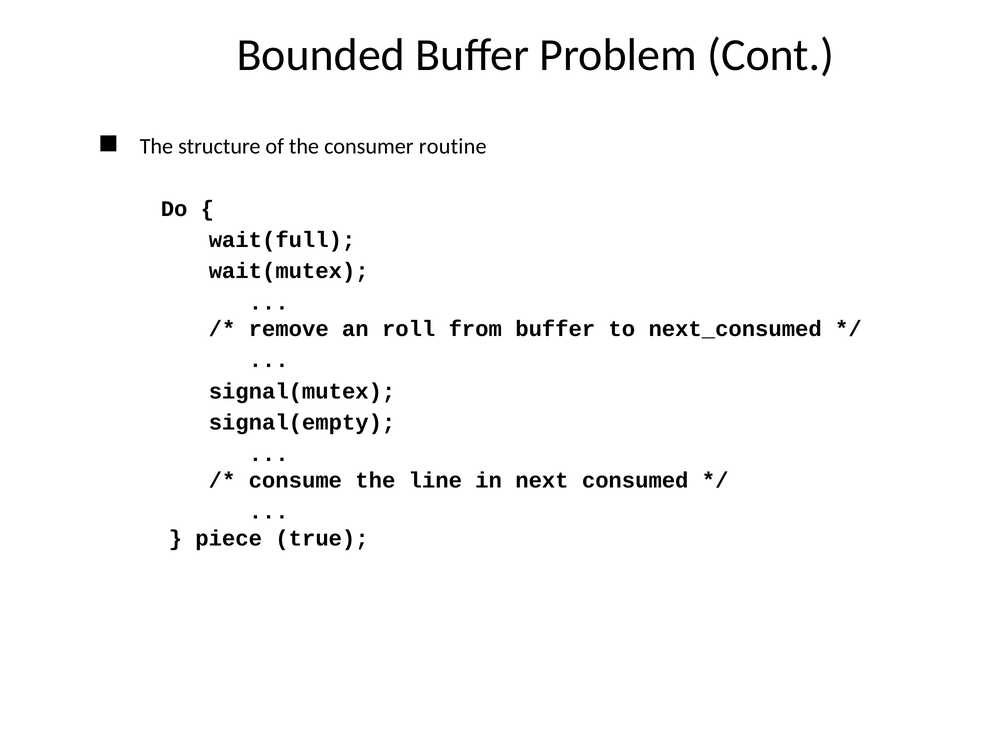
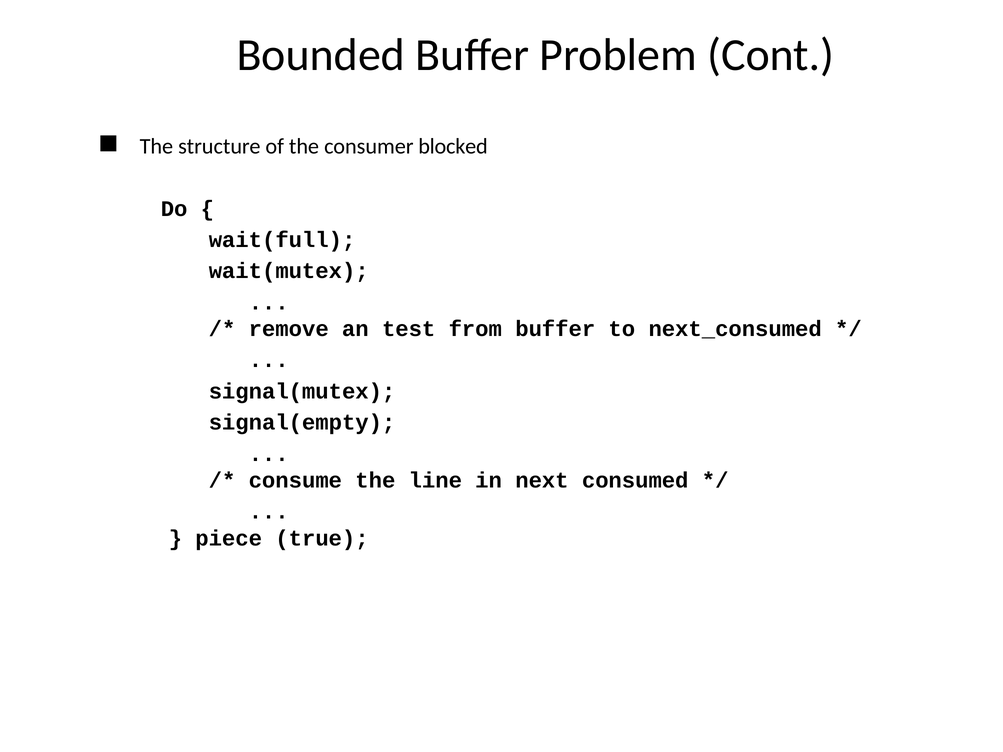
routine: routine -> blocked
roll: roll -> test
